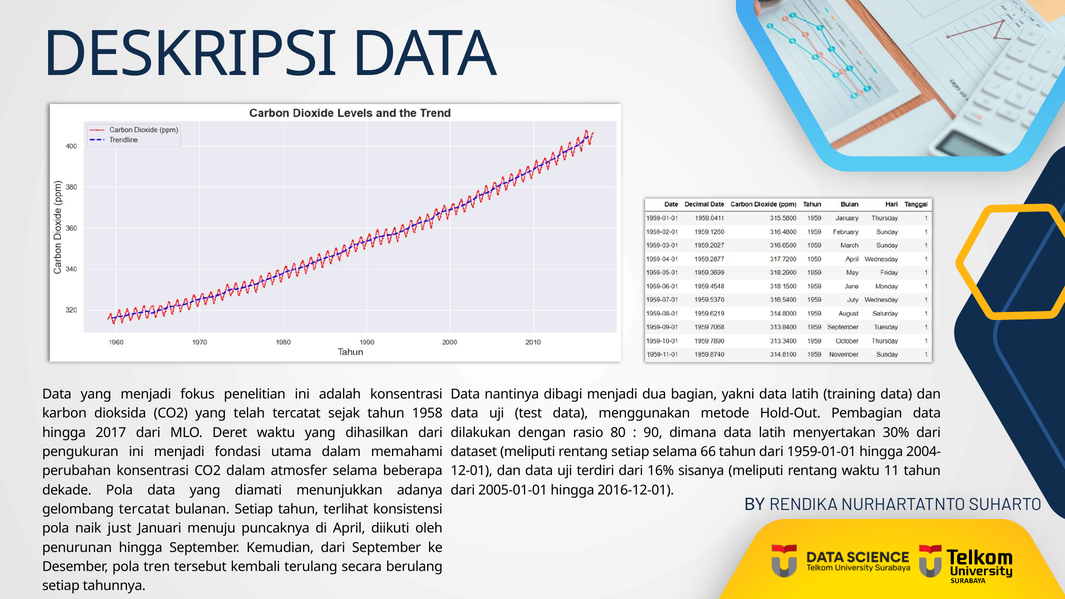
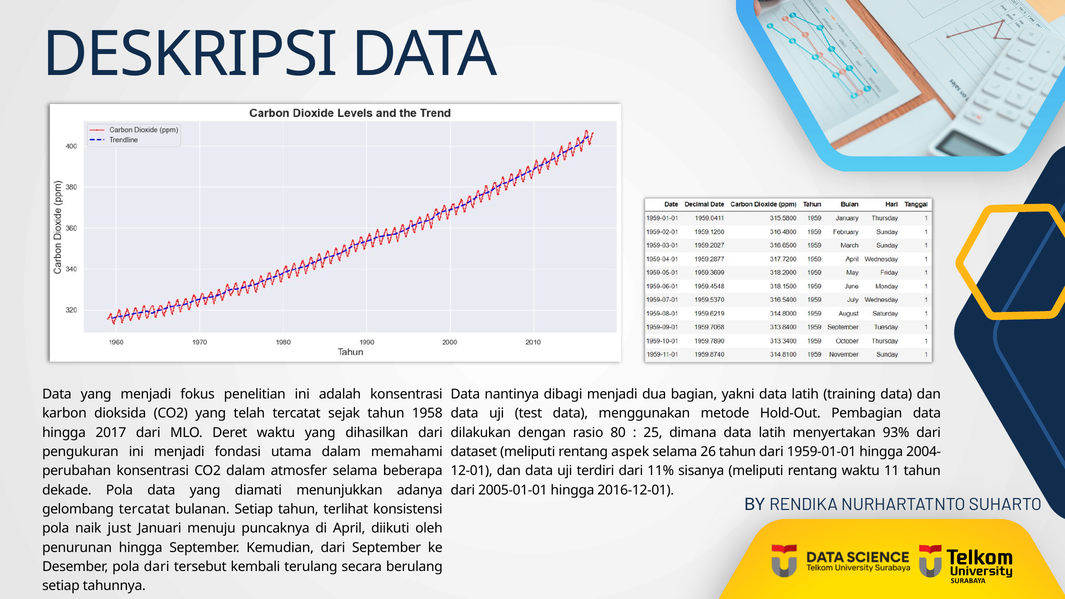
90: 90 -> 25
30%: 30% -> 93%
rentang setiap: setiap -> aspek
66: 66 -> 26
16%: 16% -> 11%
pola tren: tren -> dari
